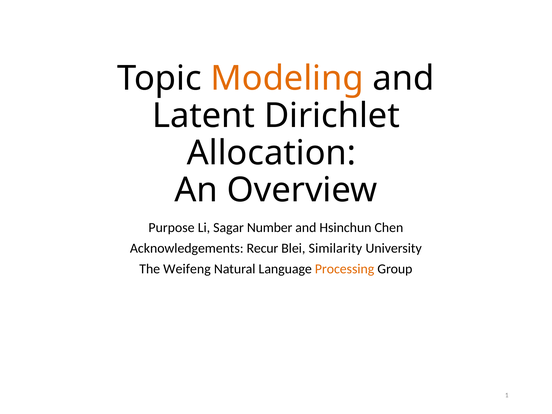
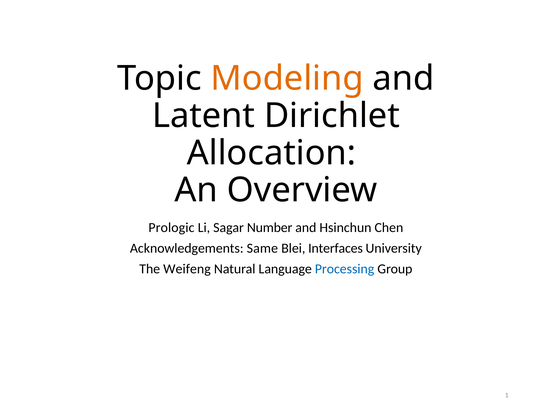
Purpose: Purpose -> Prologic
Recur: Recur -> Same
Similarity: Similarity -> Interfaces
Processing colour: orange -> blue
